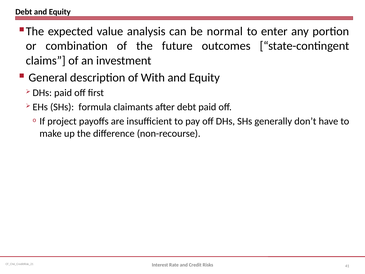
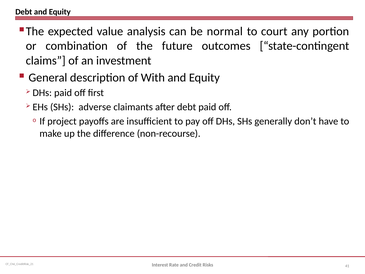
enter: enter -> court
formula: formula -> adverse
